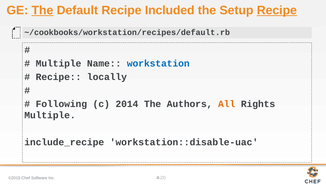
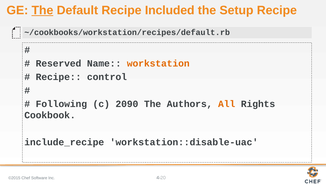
Recipe at (277, 10) underline: present -> none
Multiple at (59, 63): Multiple -> Reserved
workstation colour: blue -> orange
locally: locally -> control
2014: 2014 -> 2090
Multiple at (50, 115): Multiple -> Cookbook
